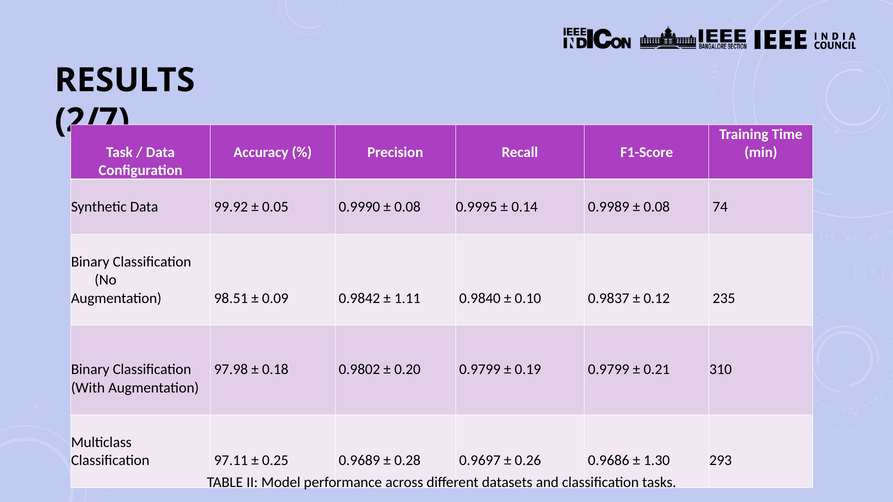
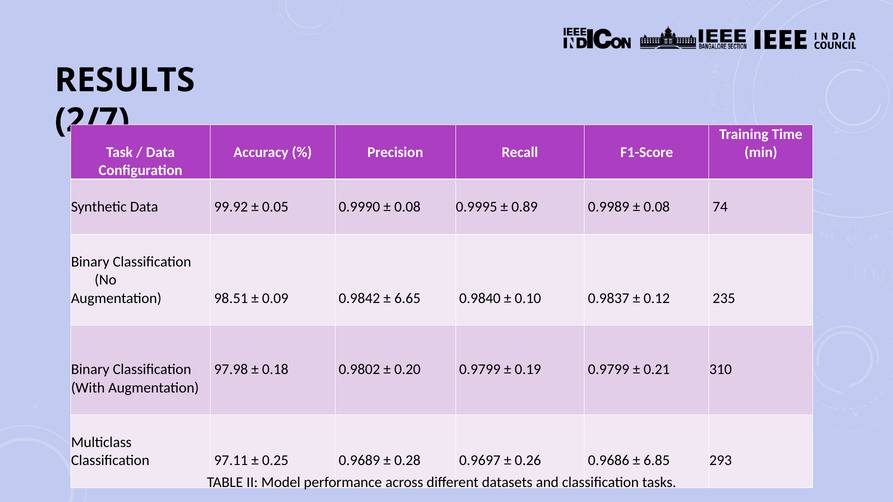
0.14: 0.14 -> 0.89
1.11: 1.11 -> 6.65
1.30: 1.30 -> 6.85
